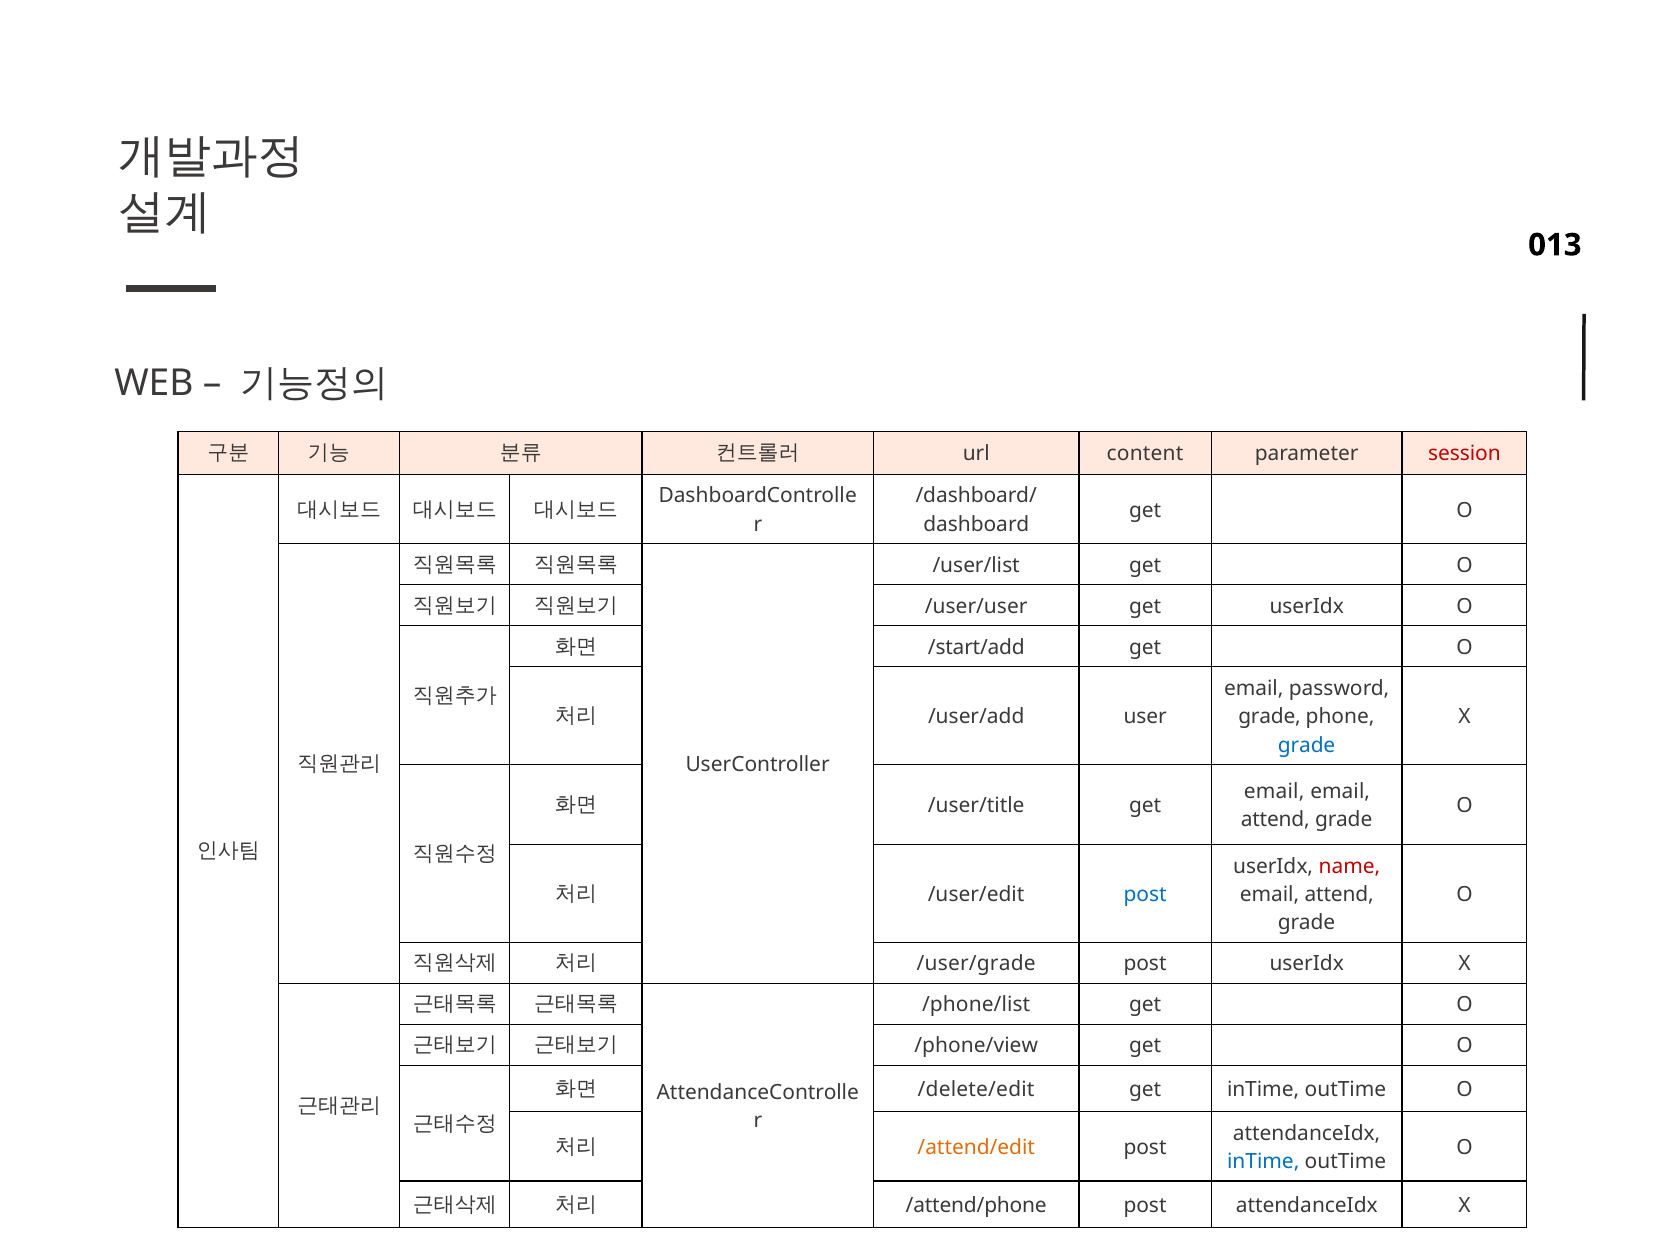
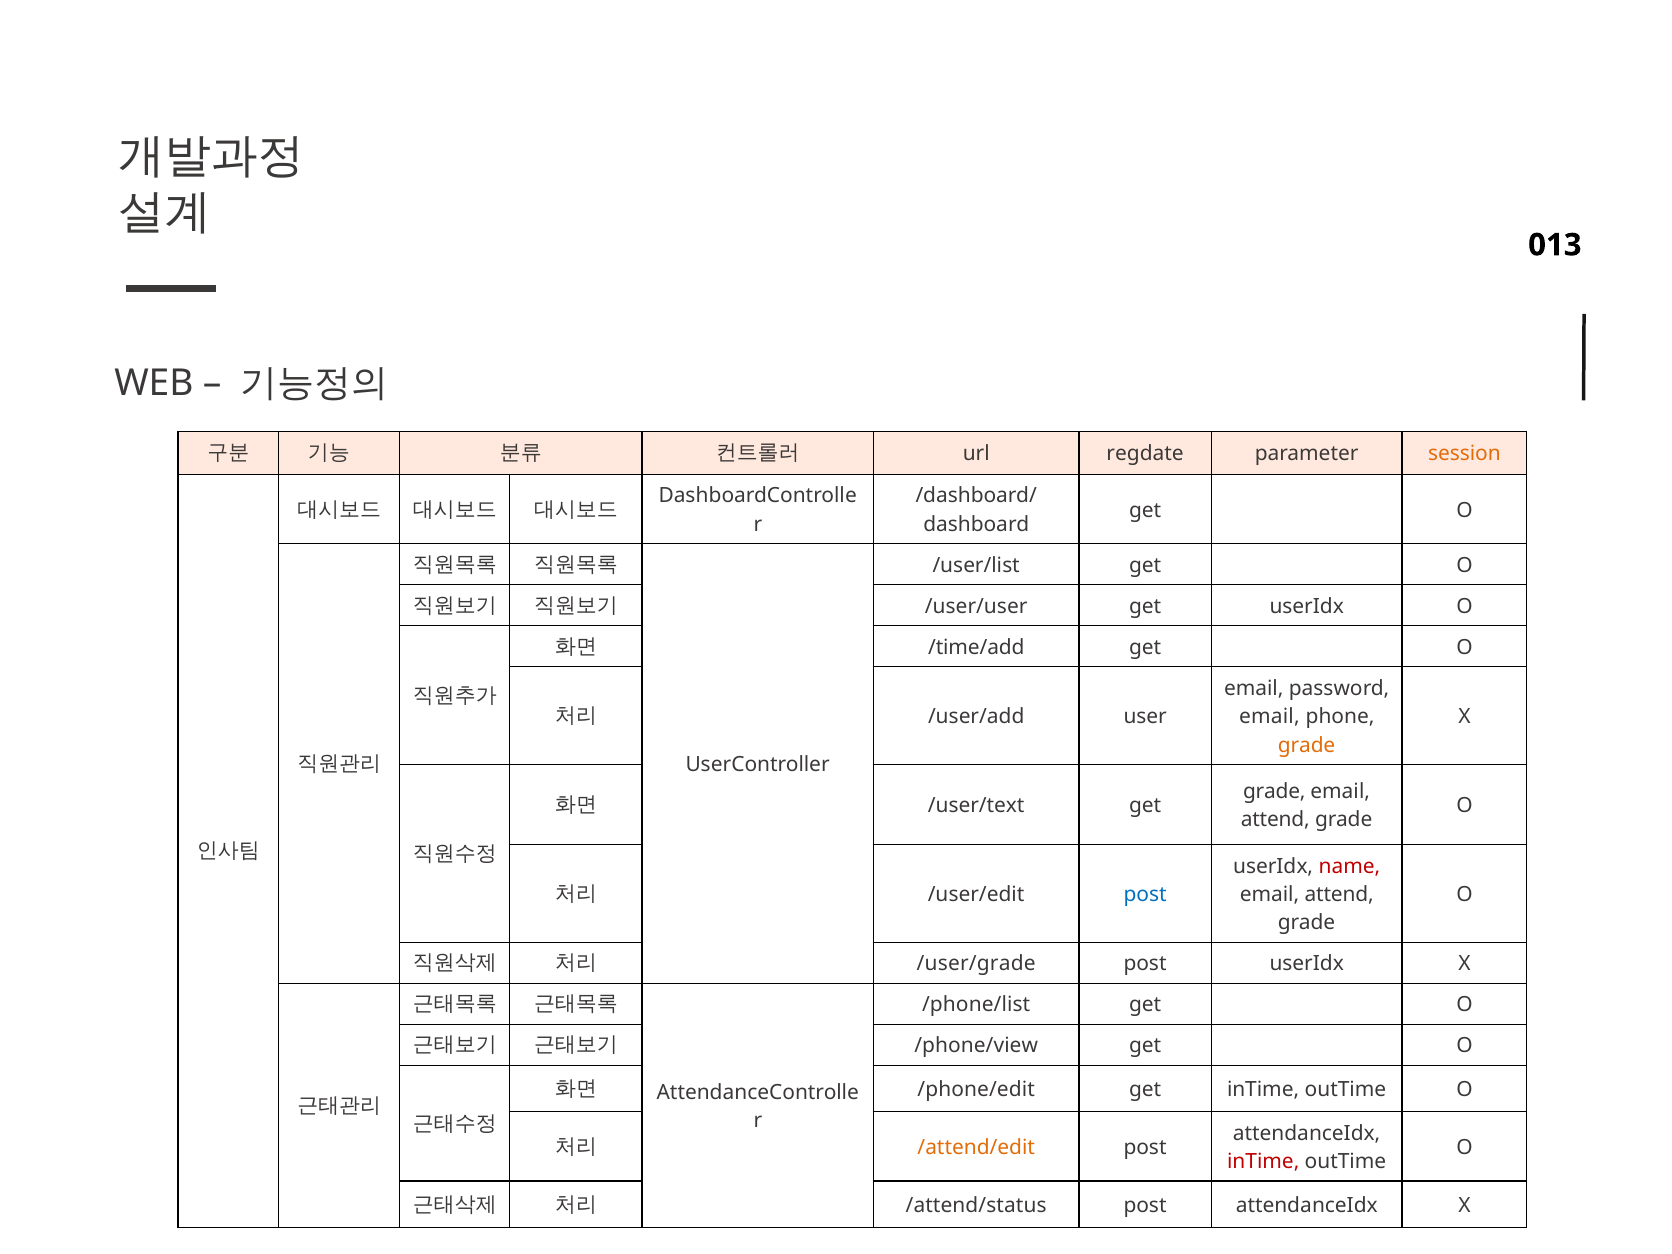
content: content -> regdate
session colour: red -> orange
/start/add: /start/add -> /time/add
grade at (1270, 717): grade -> email
grade at (1307, 745) colour: blue -> orange
email at (1274, 792): email -> grade
/user/title: /user/title -> /user/text
/delete/edit: /delete/edit -> /phone/edit
inTime at (1263, 1162) colour: blue -> red
/attend/phone: /attend/phone -> /attend/status
